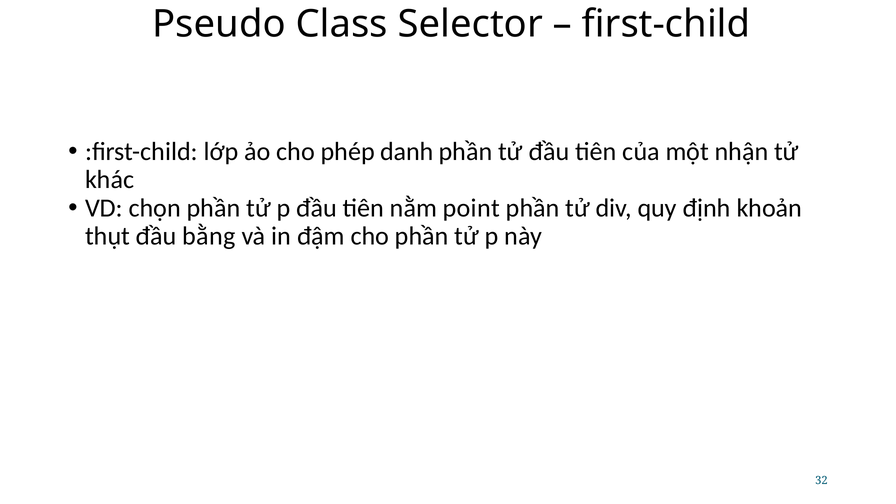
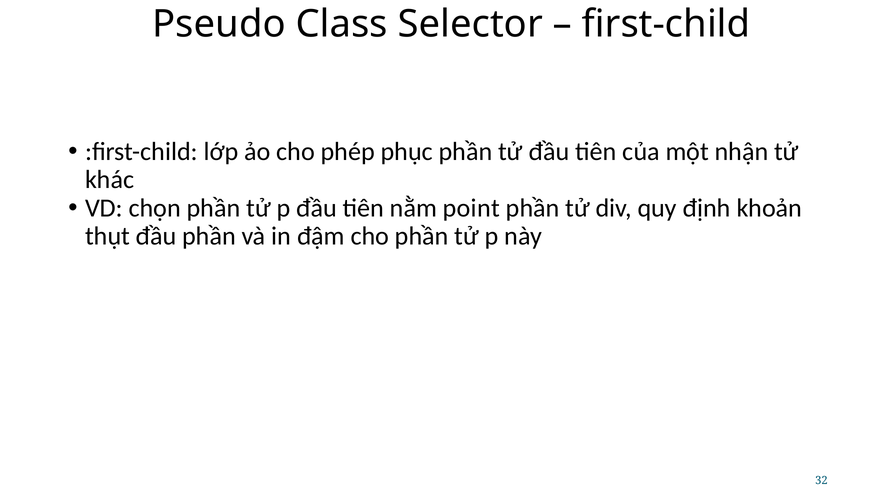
danh: danh -> phục
đầu bằng: bằng -> phần
